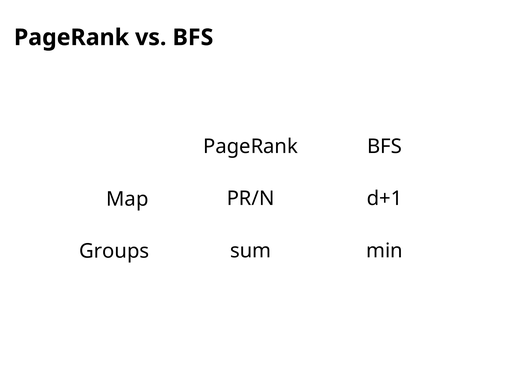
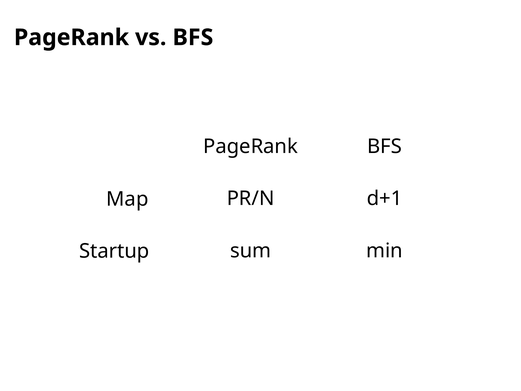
Groups: Groups -> Startup
